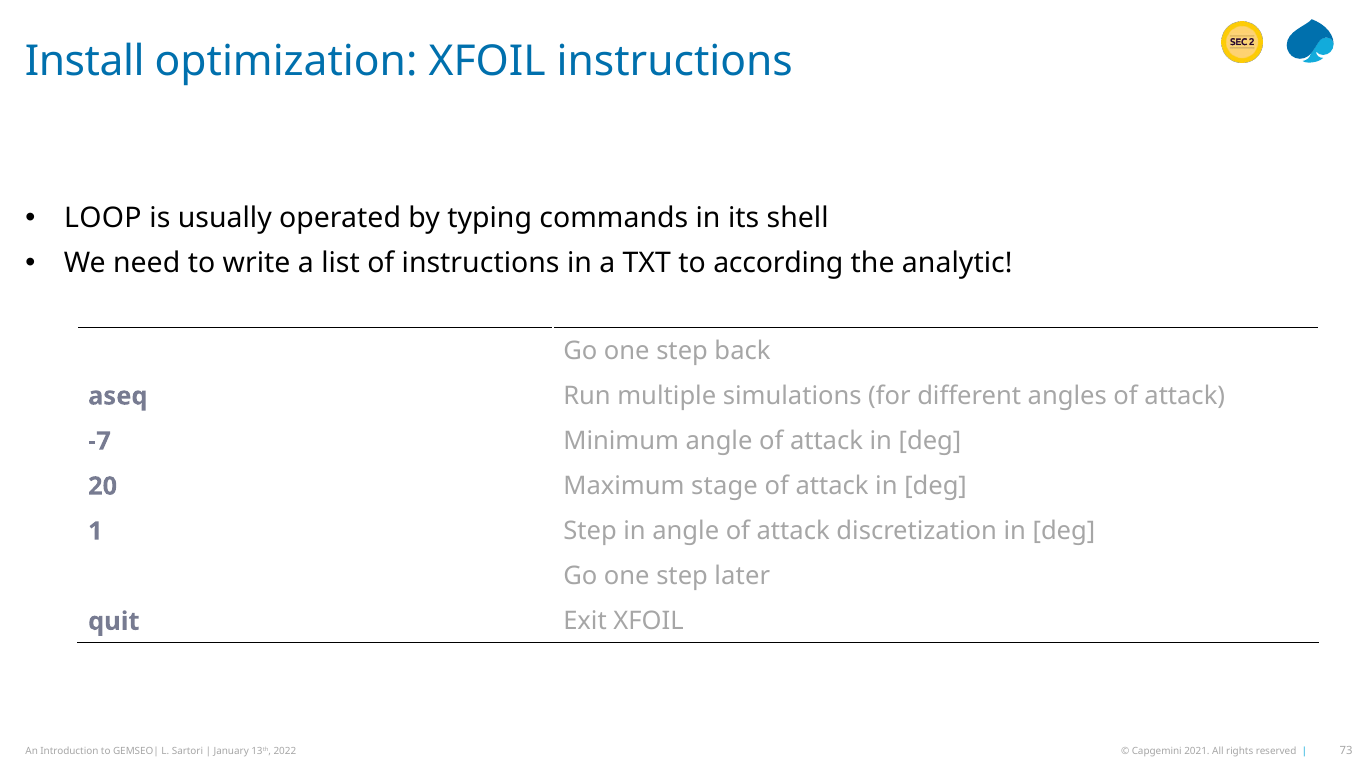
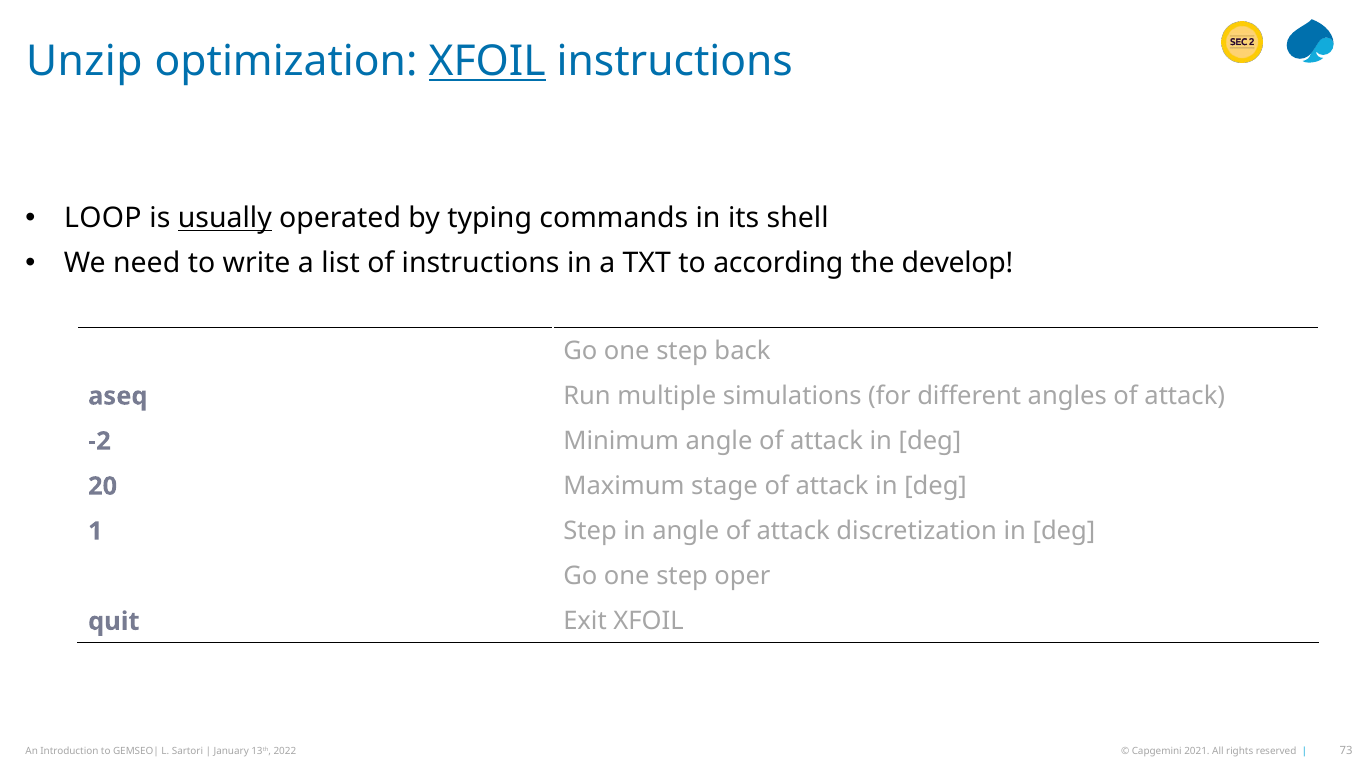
Install: Install -> Unzip
XFOIL at (487, 61) underline: none -> present
usually underline: none -> present
analytic: analytic -> develop
-7: -7 -> -2
later: later -> oper
